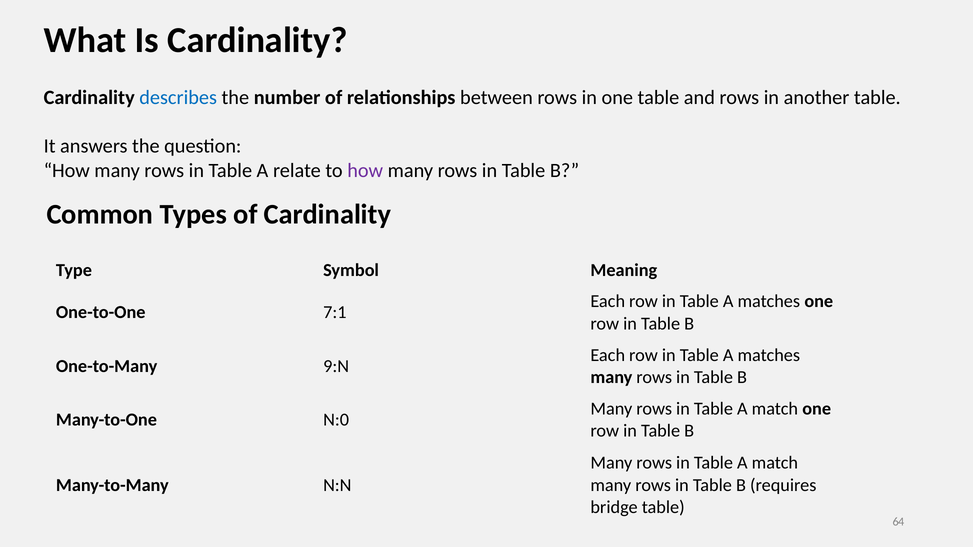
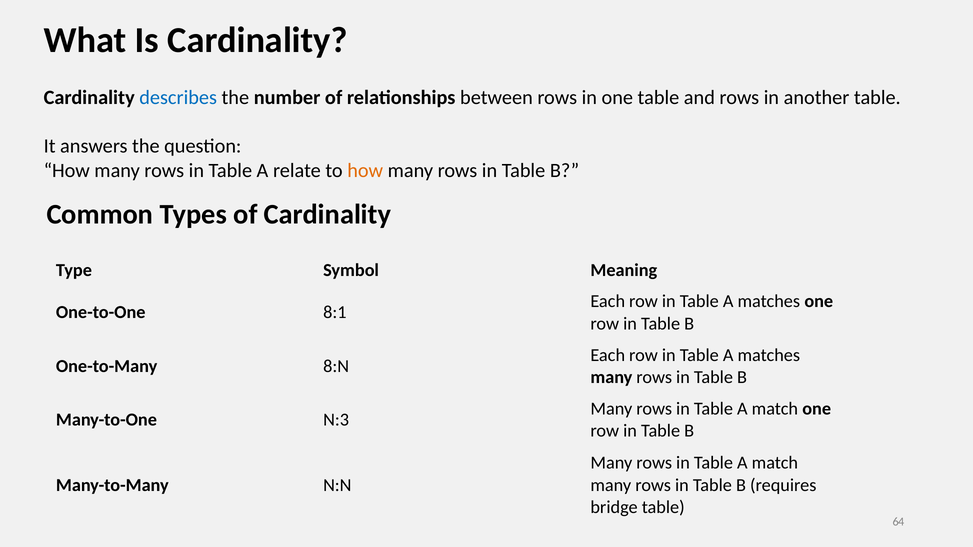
how at (365, 170) colour: purple -> orange
7:1: 7:1 -> 8:1
9:N: 9:N -> 8:N
N:0: N:0 -> N:3
